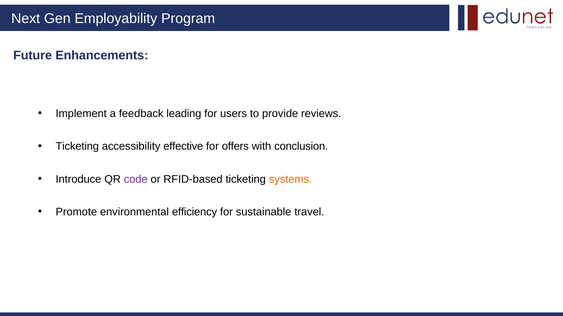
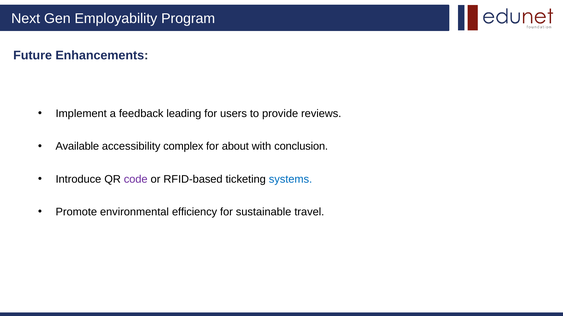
Ticketing at (77, 147): Ticketing -> Available
effective: effective -> complex
offers: offers -> about
systems colour: orange -> blue
